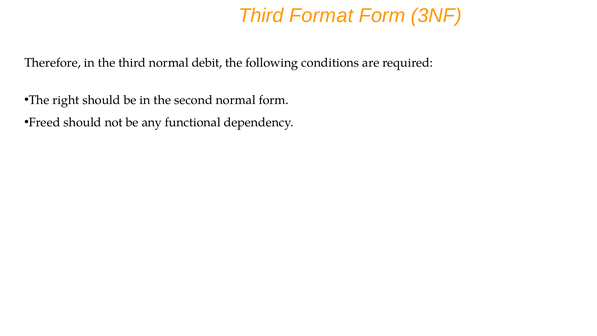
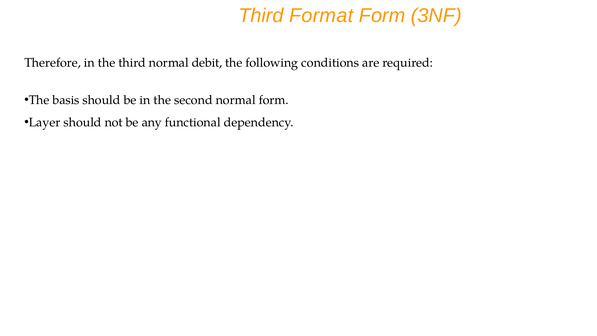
right: right -> basis
Freed: Freed -> Layer
